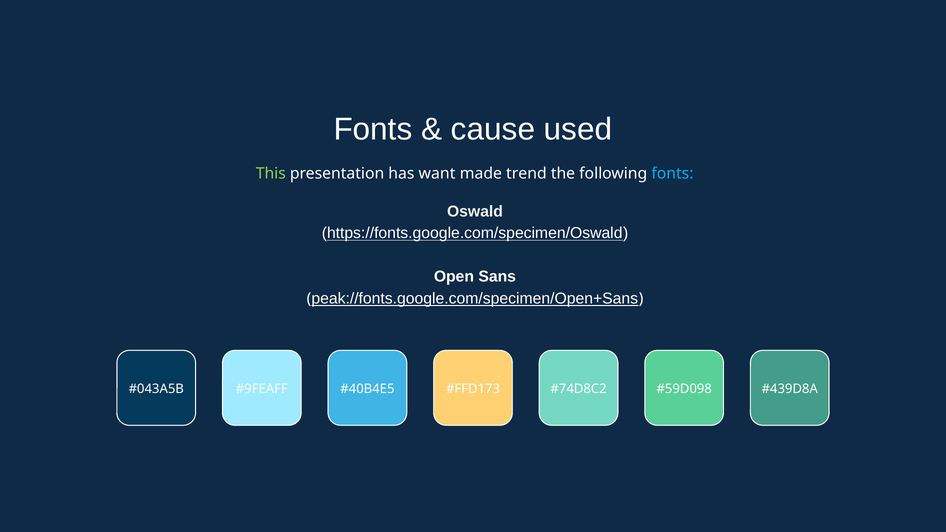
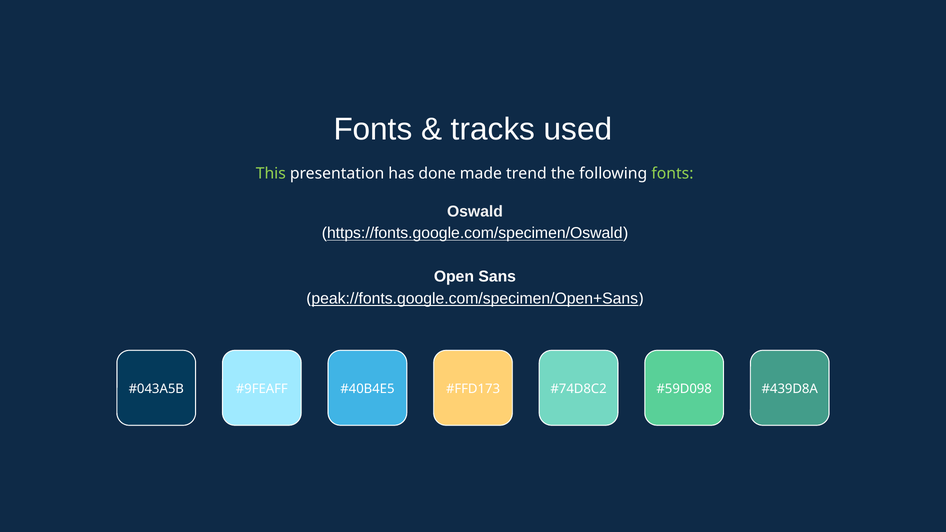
cause: cause -> tracks
want: want -> done
fonts at (672, 174) colour: light blue -> light green
